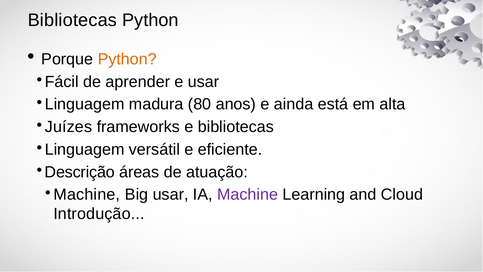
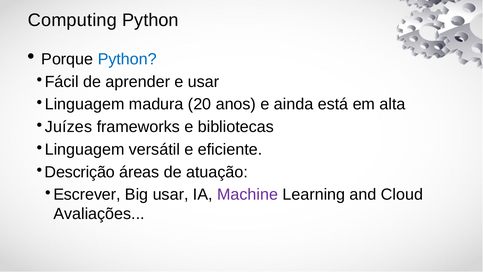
Bibliotecas at (72, 20): Bibliotecas -> Computing
Python at (127, 59) colour: orange -> blue
80: 80 -> 20
Machine at (87, 194): Machine -> Escrever
Introdução: Introdução -> Avaliações
